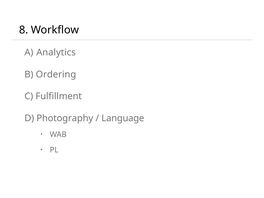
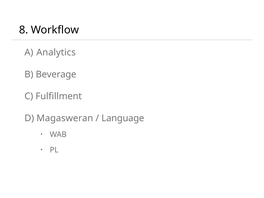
Ordering: Ordering -> Beverage
Photography: Photography -> Magasweran
